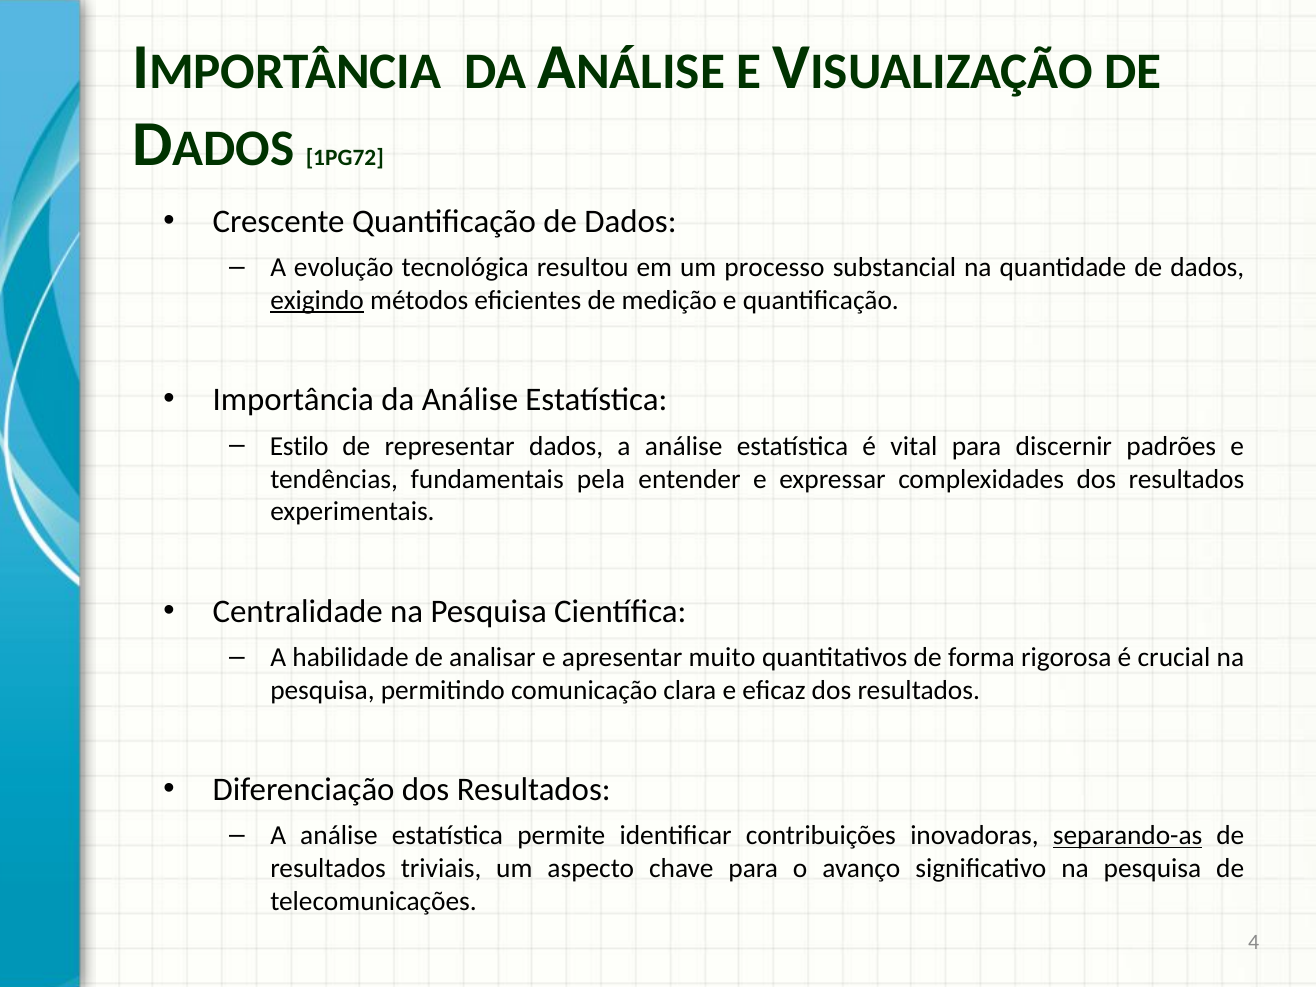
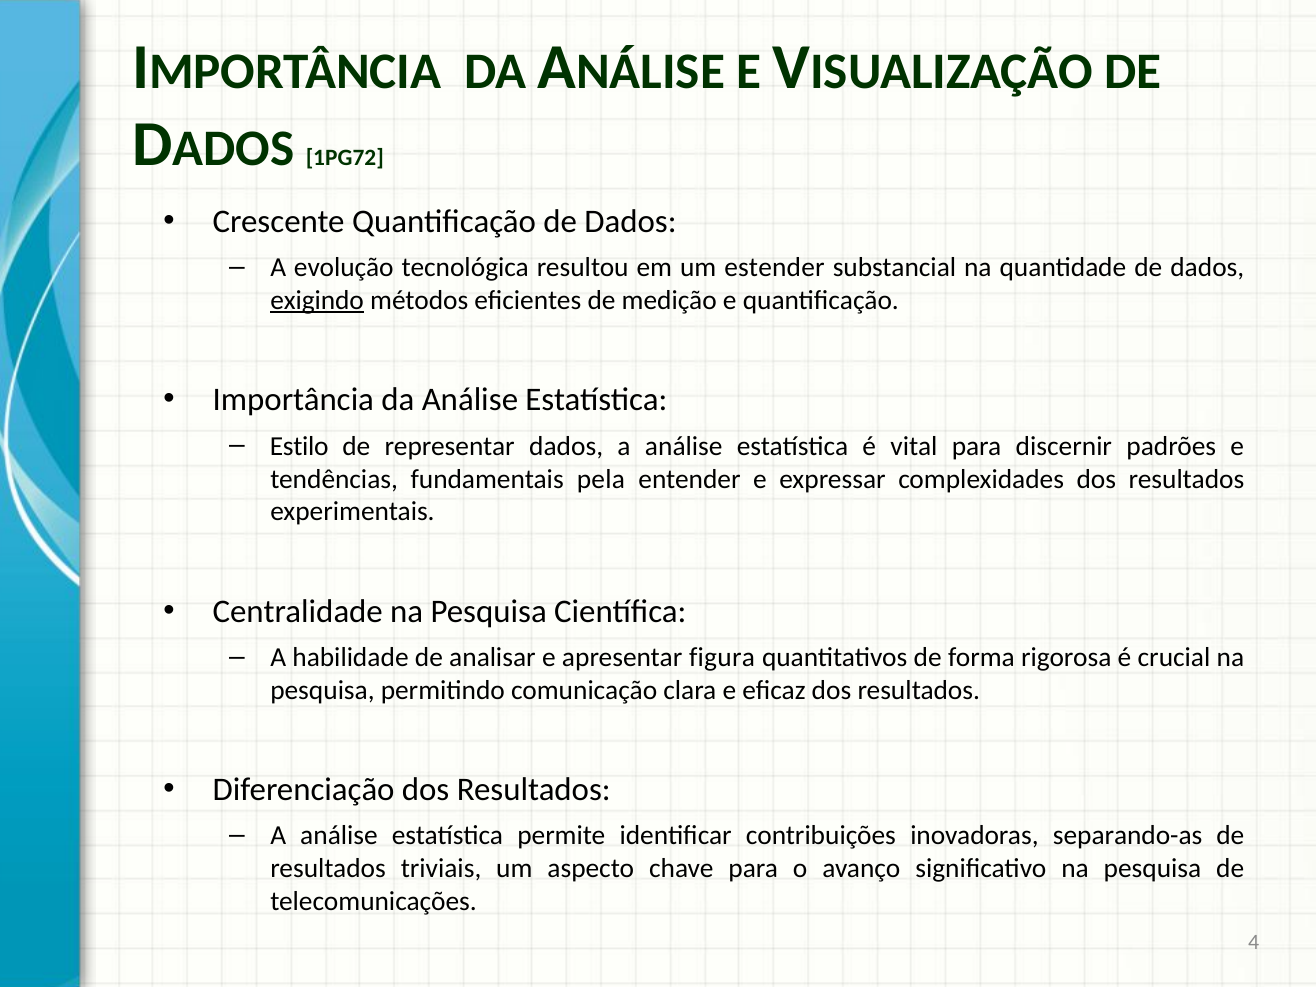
processo: processo -> estender
muito: muito -> figura
separando-as underline: present -> none
